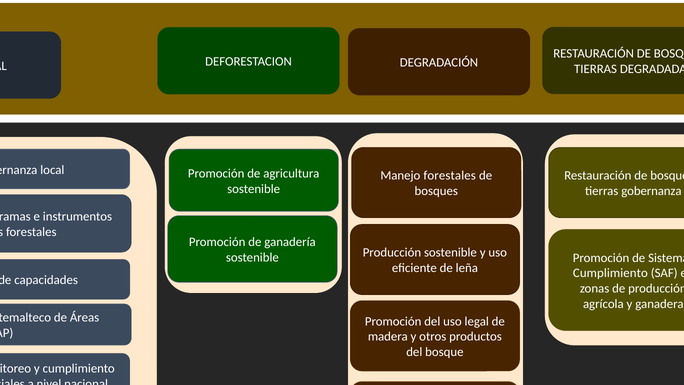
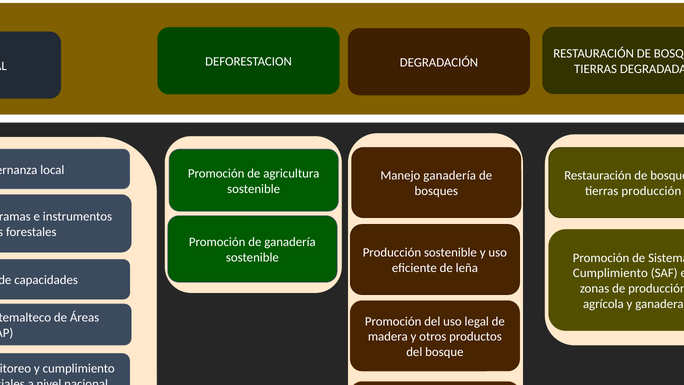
Manejo forestales: forestales -> ganadería
tierras gobernanza: gobernanza -> producción
